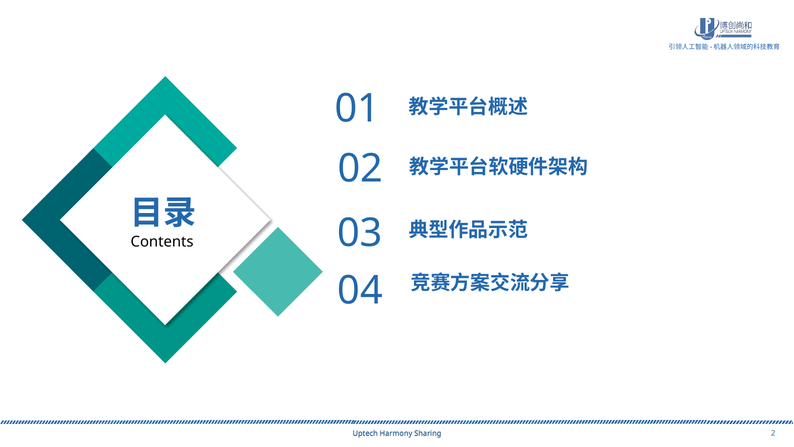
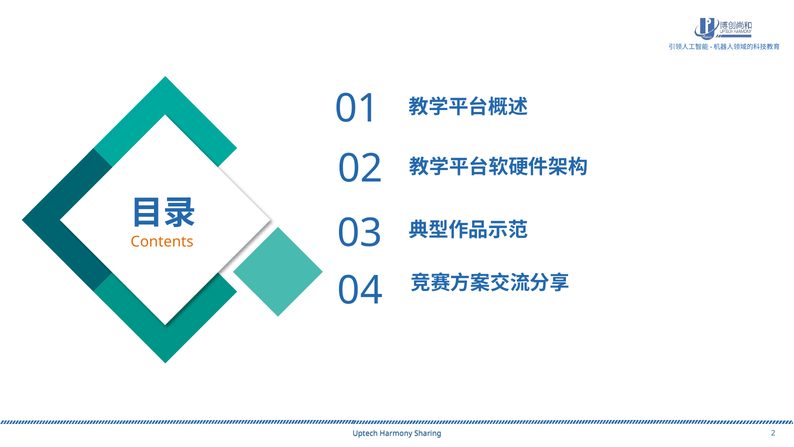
Contents colour: black -> orange
